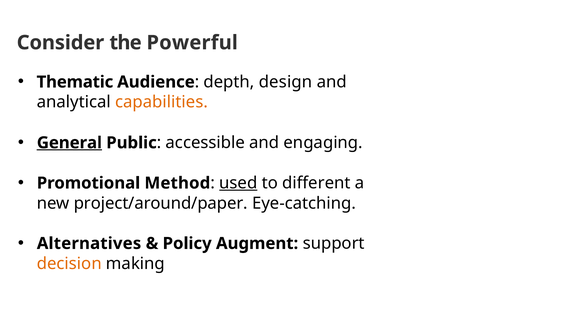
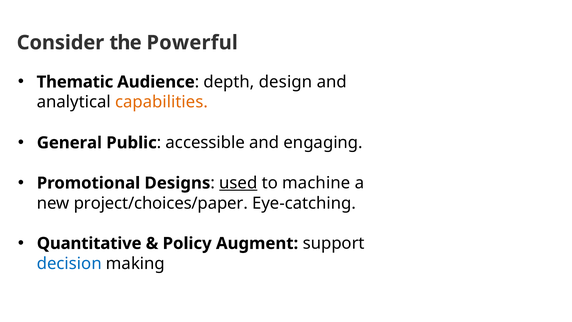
General underline: present -> none
Method: Method -> Designs
different: different -> machine
project/around/paper: project/around/paper -> project/choices/paper
Alternatives: Alternatives -> Quantitative
decision colour: orange -> blue
